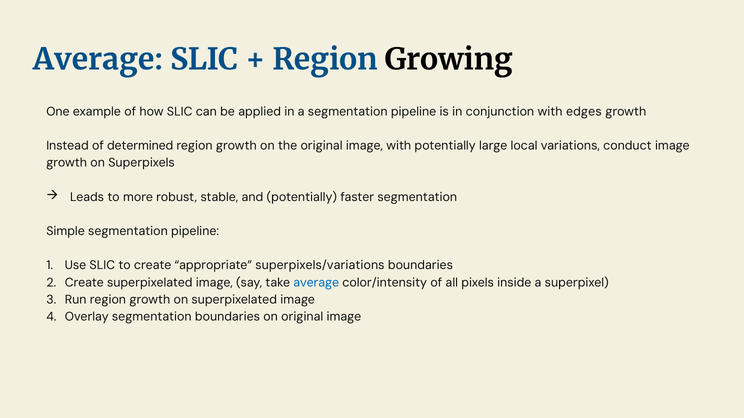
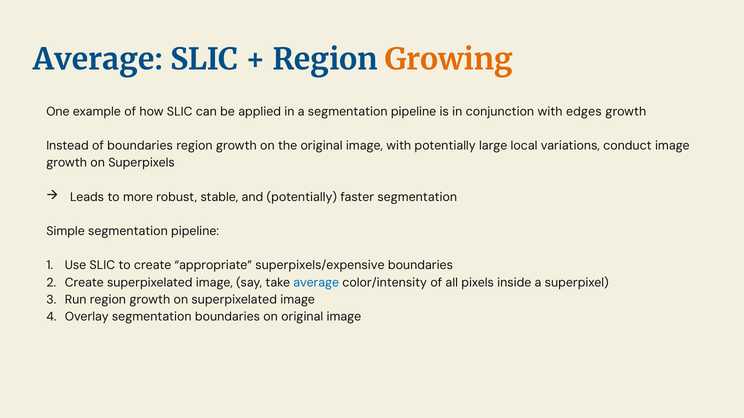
Growing colour: black -> orange
of determined: determined -> boundaries
superpixels/variations: superpixels/variations -> superpixels/expensive
